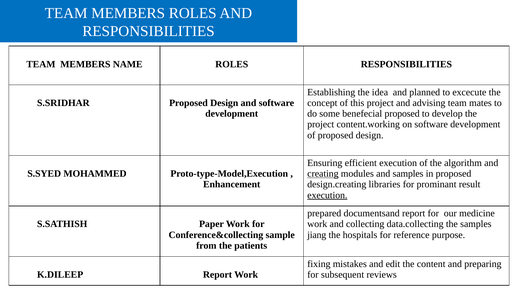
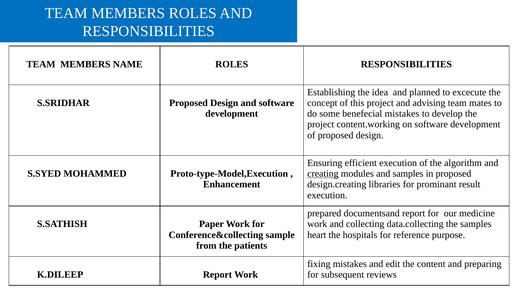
benefecial proposed: proposed -> mistakes
execution at (327, 195) underline: present -> none
jiang: jiang -> heart
